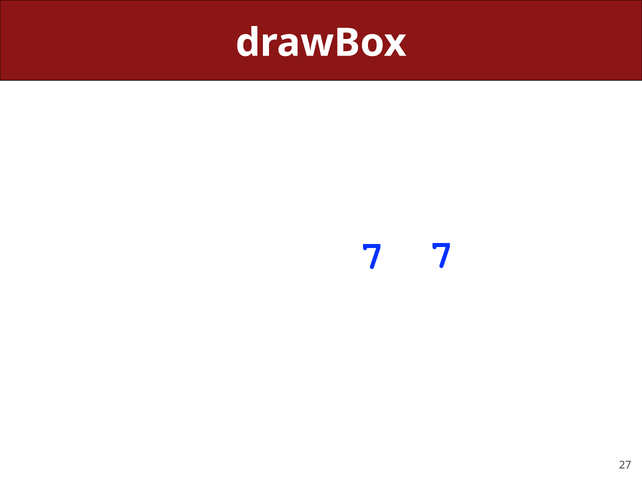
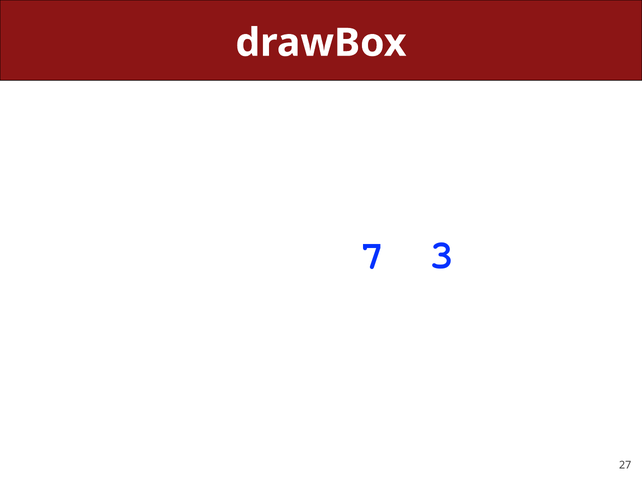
7 7: 7 -> 3
